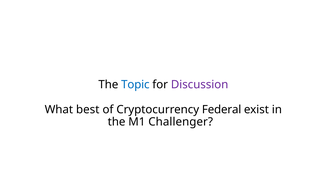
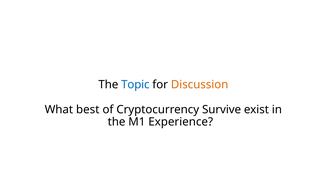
Discussion colour: purple -> orange
Federal: Federal -> Survive
Challenger: Challenger -> Experience
